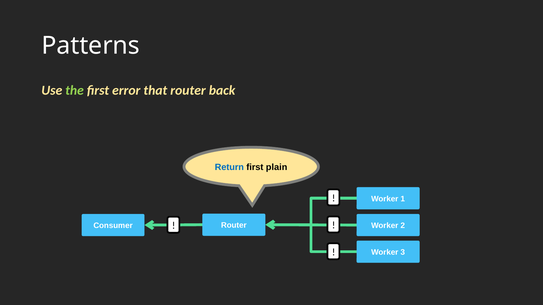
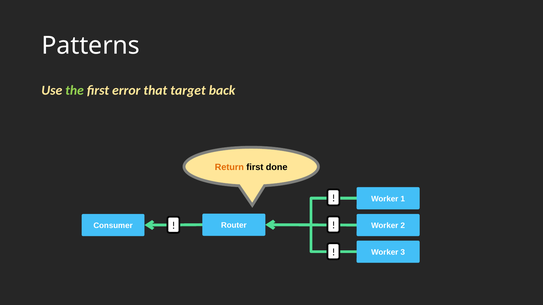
that router: router -> target
Return colour: blue -> orange
plain: plain -> done
